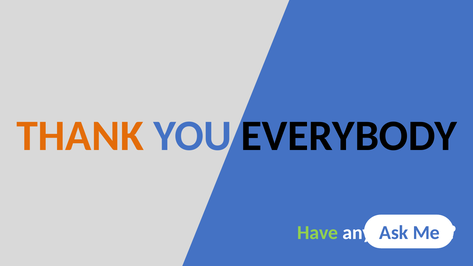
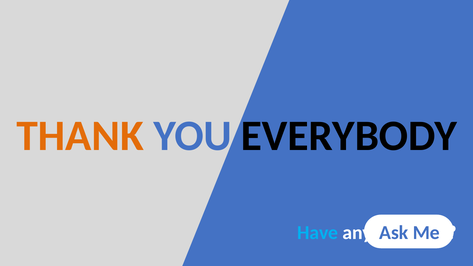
Have colour: light green -> light blue
